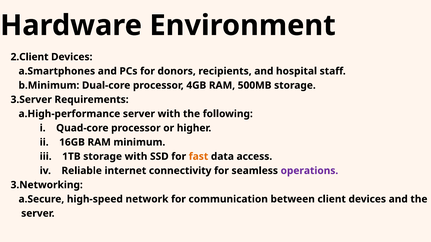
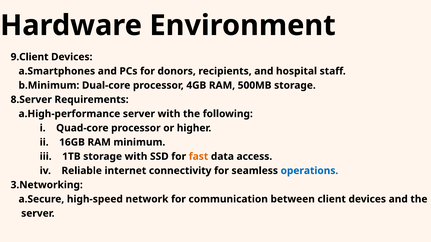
2.Client: 2.Client -> 9.Client
3.Server: 3.Server -> 8.Server
operations colour: purple -> blue
